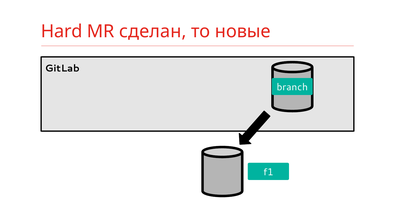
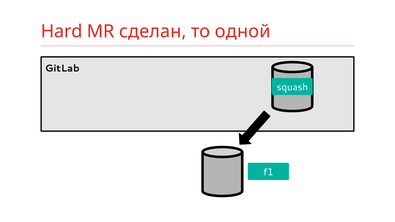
новые: новые -> одной
branch: branch -> squash
